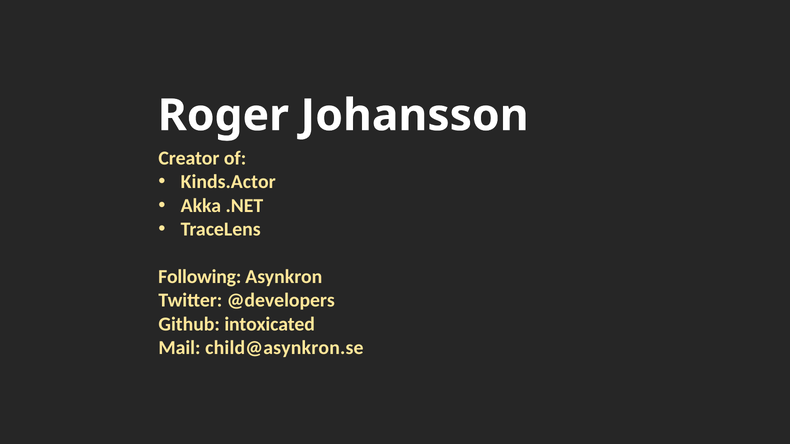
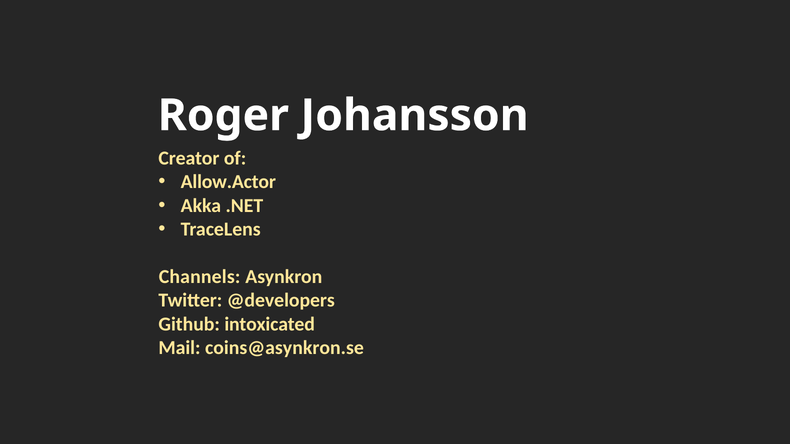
Kinds.Actor: Kinds.Actor -> Allow.Actor
Following: Following -> Channels
child@asynkron.se: child@asynkron.se -> coins@asynkron.se
